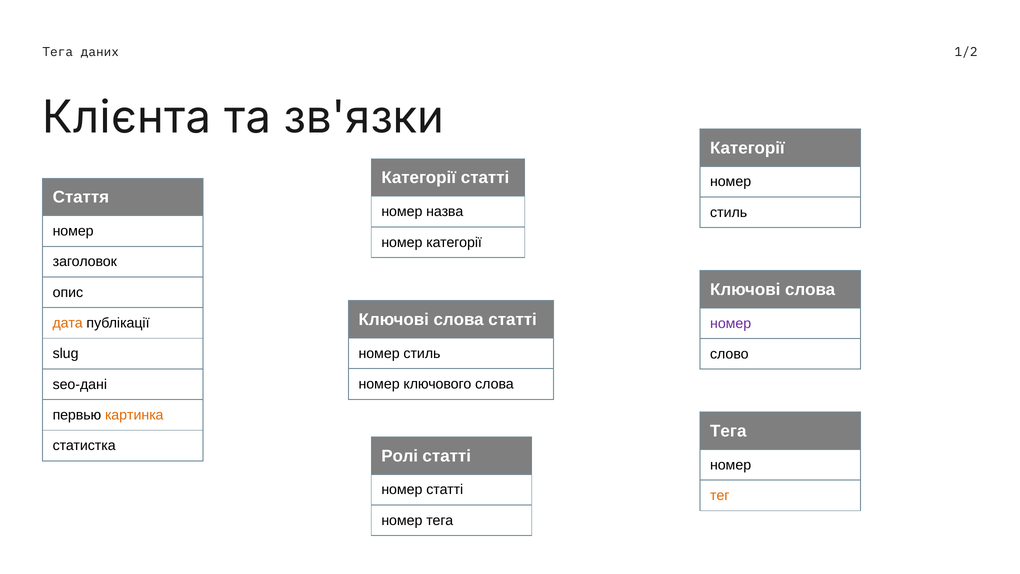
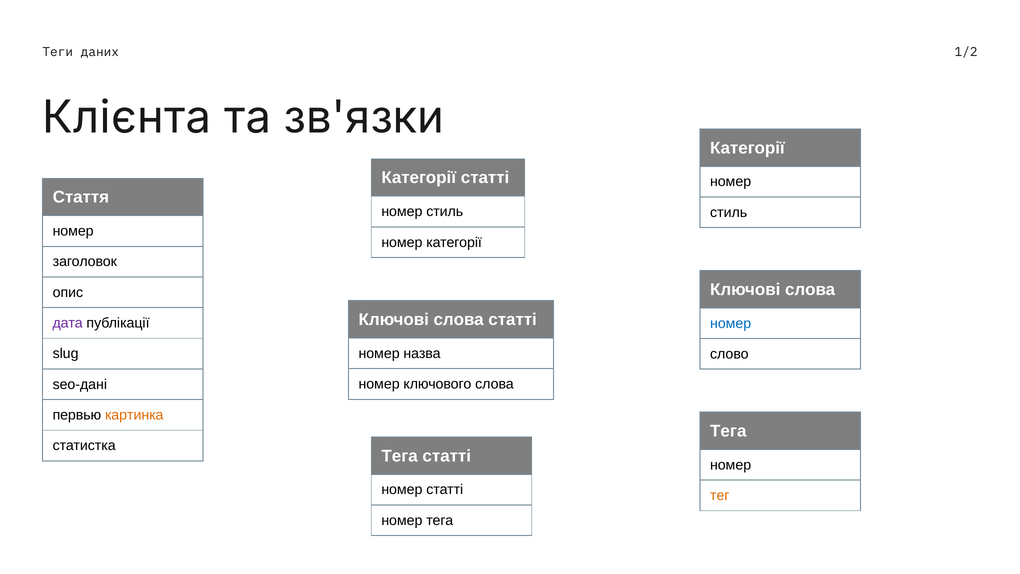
Тега at (58, 52): Тега -> Теги
назва at (445, 212): назва -> стиль
дата colour: orange -> purple
номер at (731, 323) colour: purple -> blue
стиль at (422, 353): стиль -> назва
Ролі at (400, 456): Ролі -> Тега
